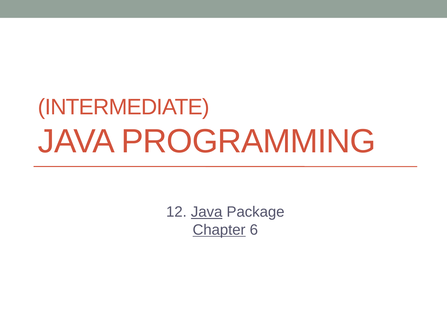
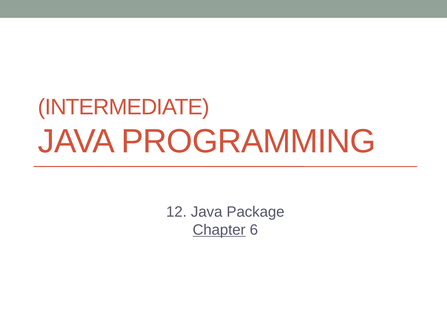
Java at (207, 212) underline: present -> none
